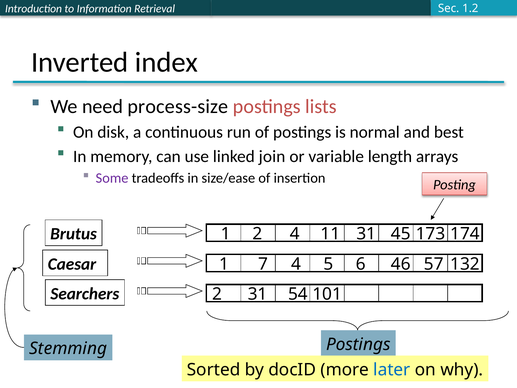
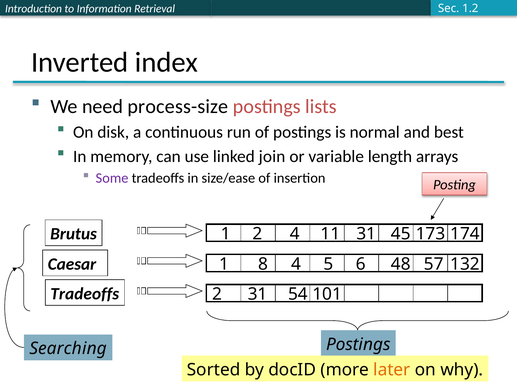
7: 7 -> 8
46: 46 -> 48
Searchers at (85, 294): Searchers -> Tradeoffs
Stemming: Stemming -> Searching
later colour: blue -> orange
